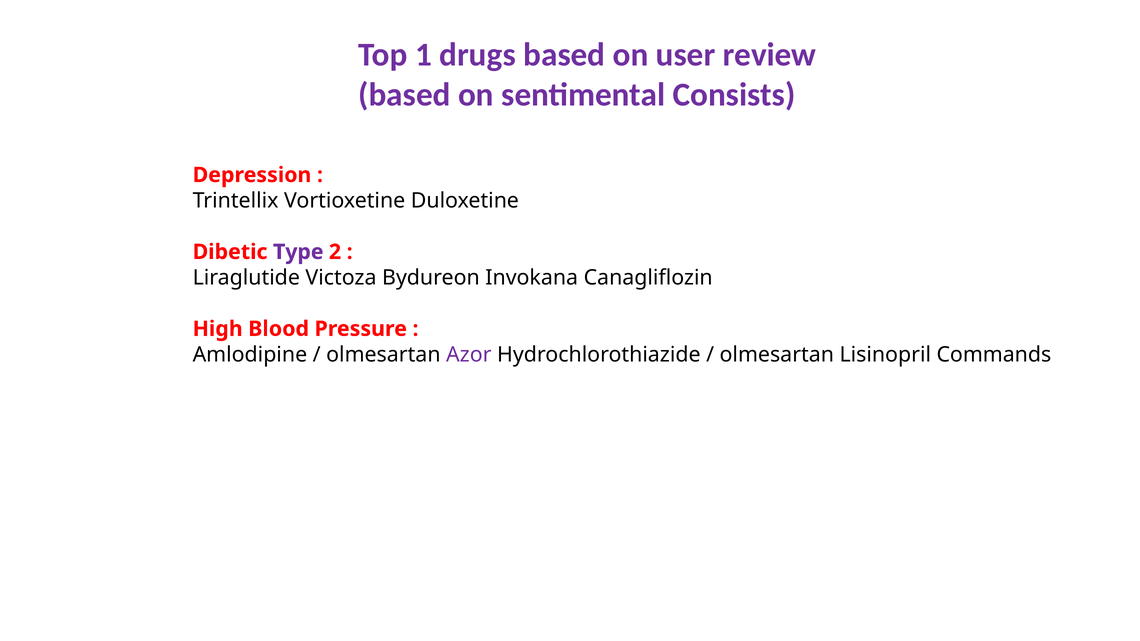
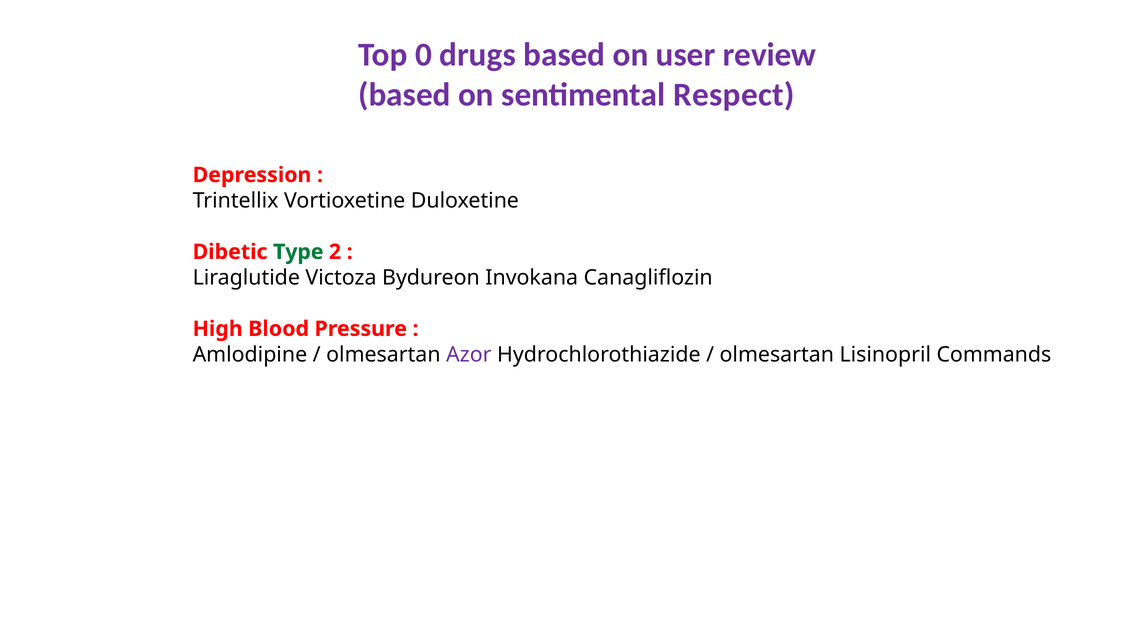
1: 1 -> 0
Consists: Consists -> Respect
Type colour: purple -> green
